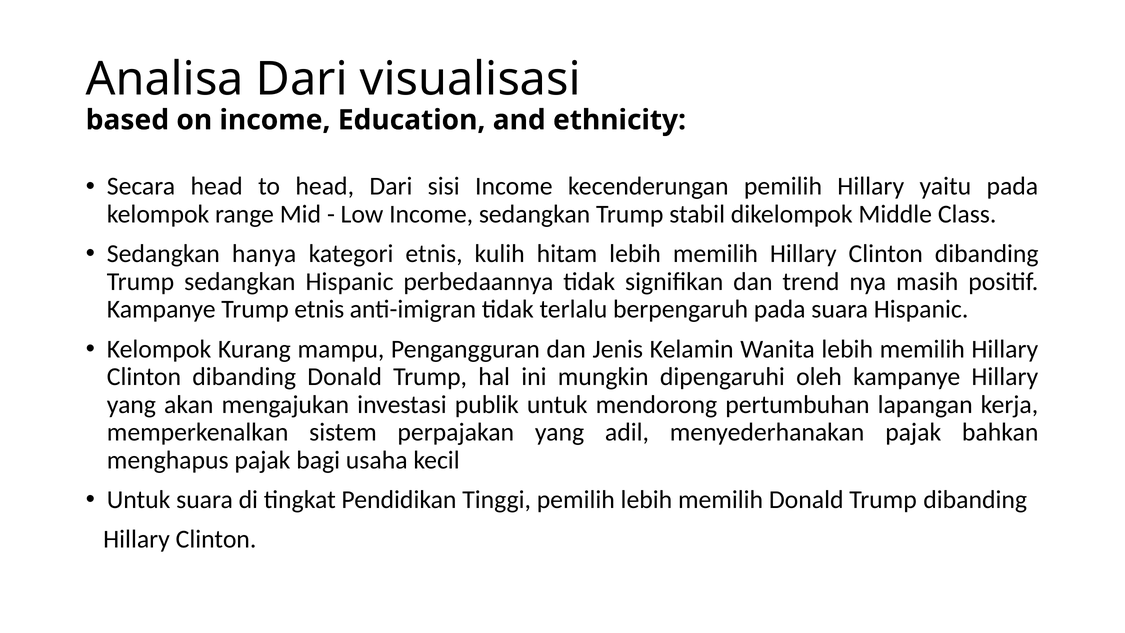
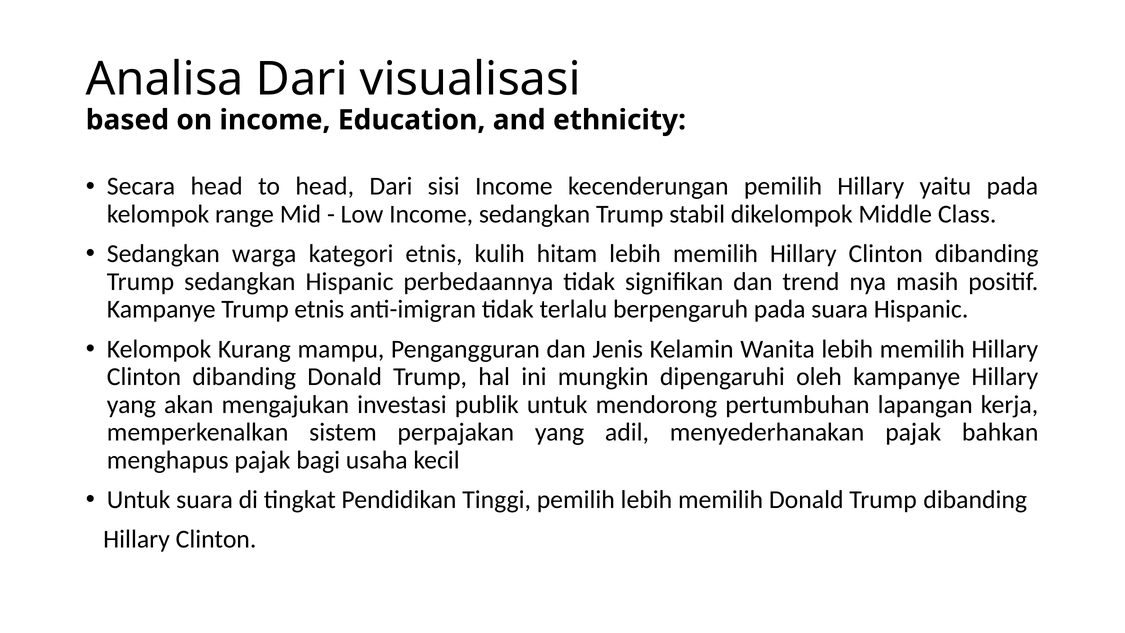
hanya: hanya -> warga
